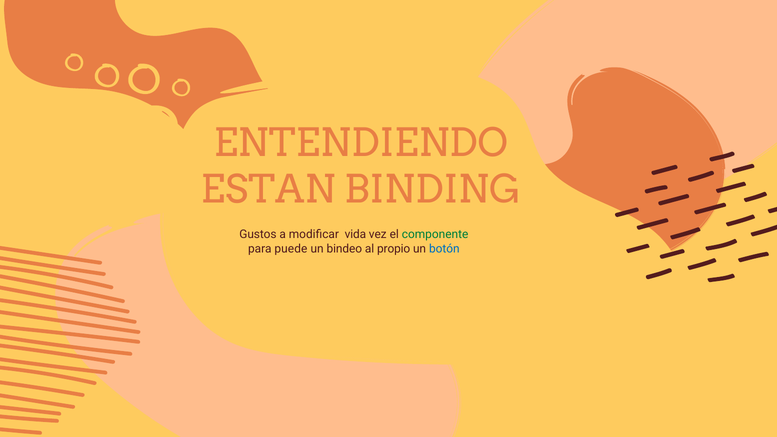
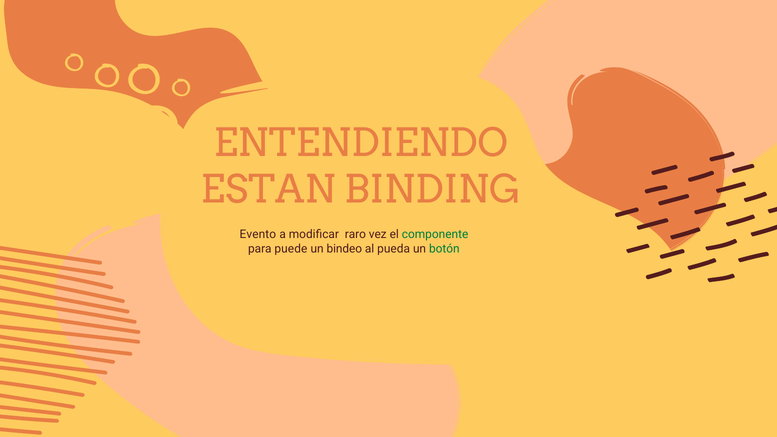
Gustos: Gustos -> Evento
vida: vida -> raro
propio: propio -> pueda
botón colour: blue -> green
